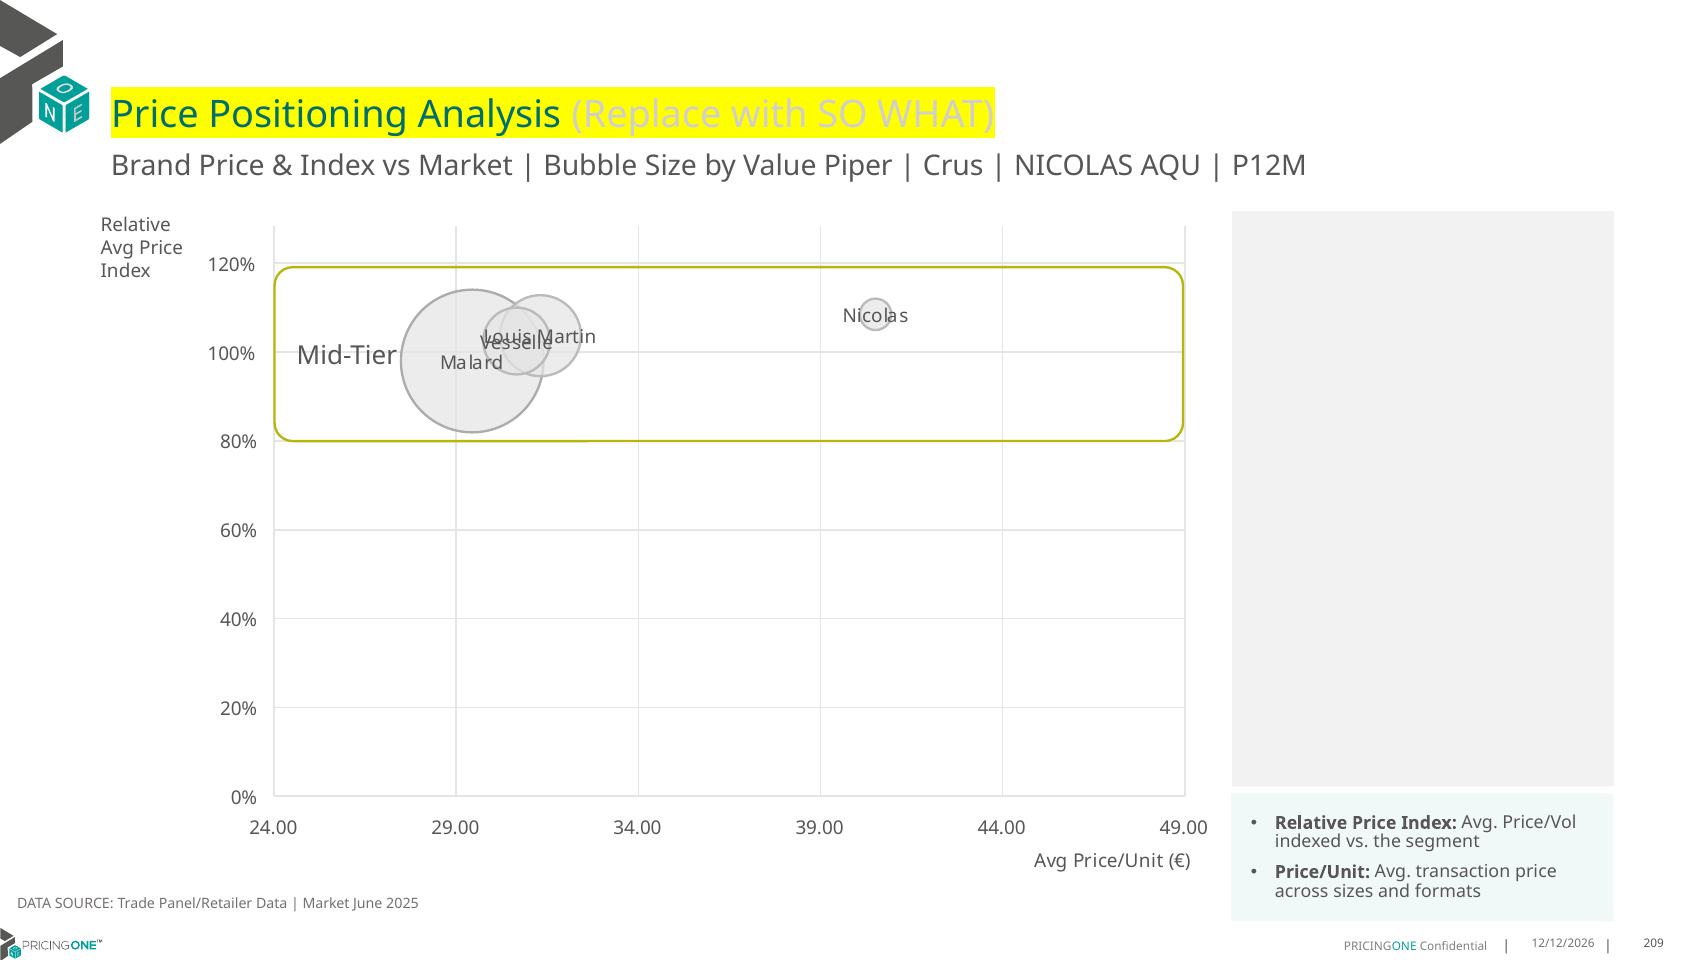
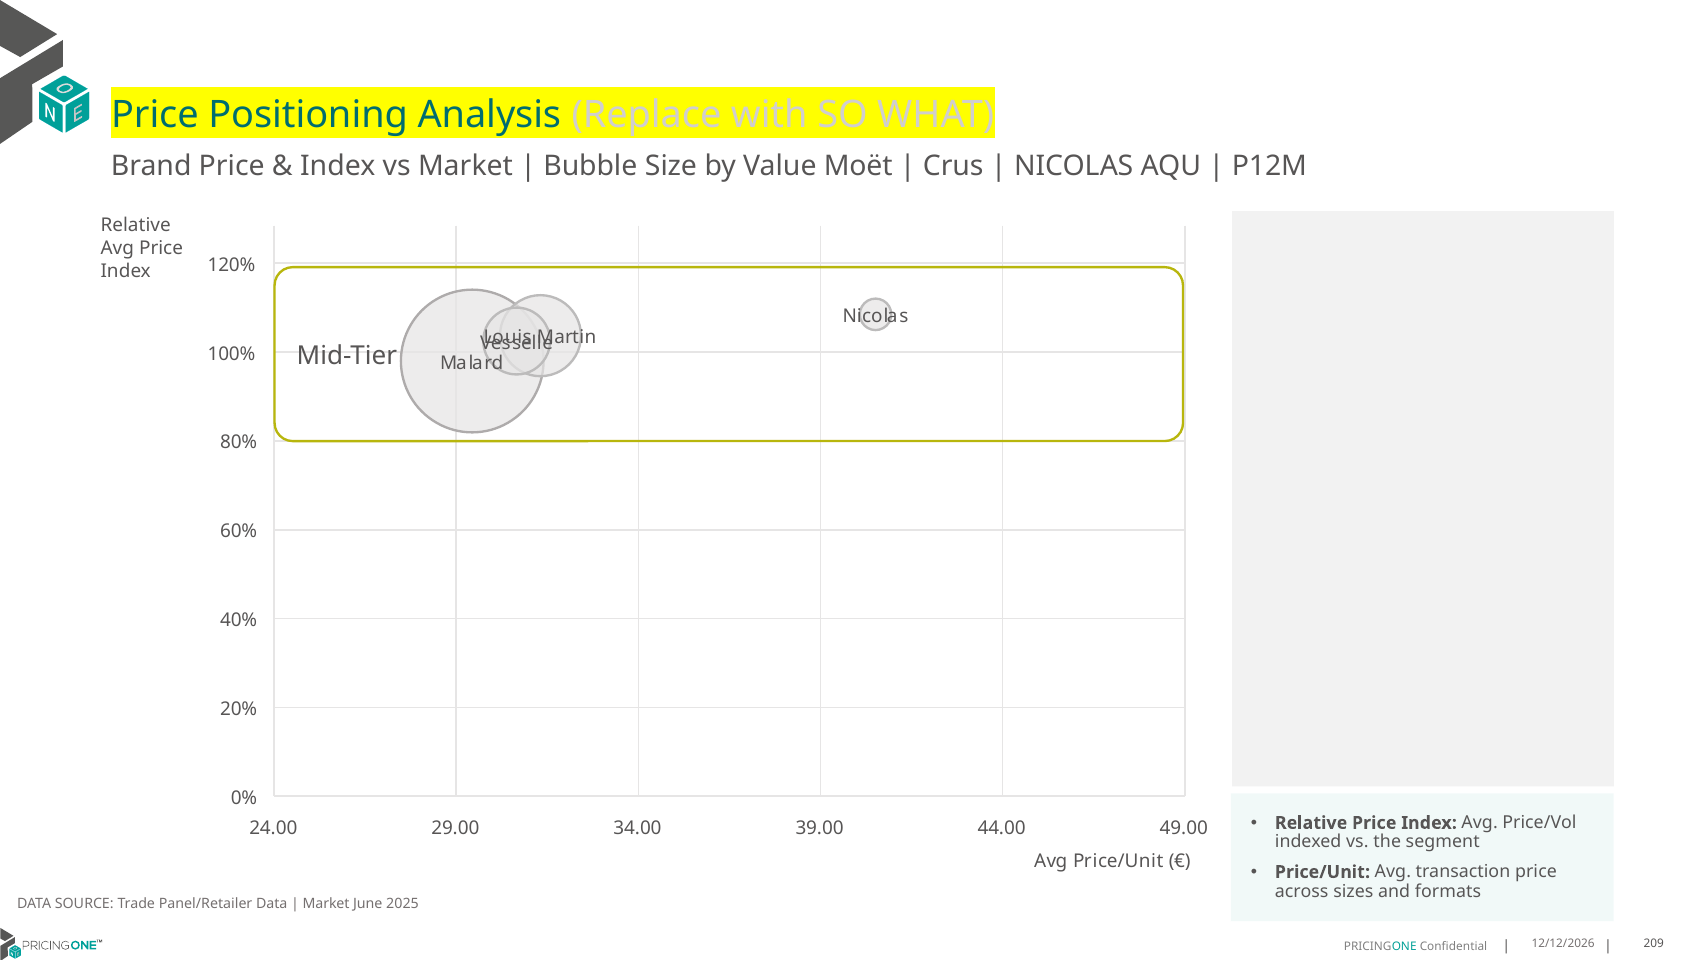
Piper: Piper -> Moët
